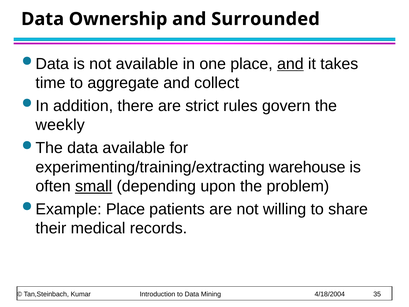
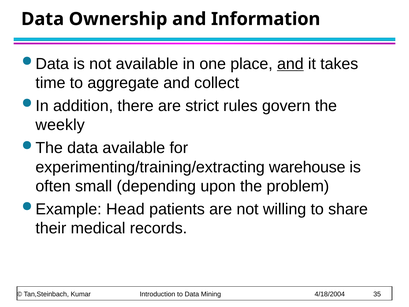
Surrounded: Surrounded -> Information
small underline: present -> none
Example Place: Place -> Head
